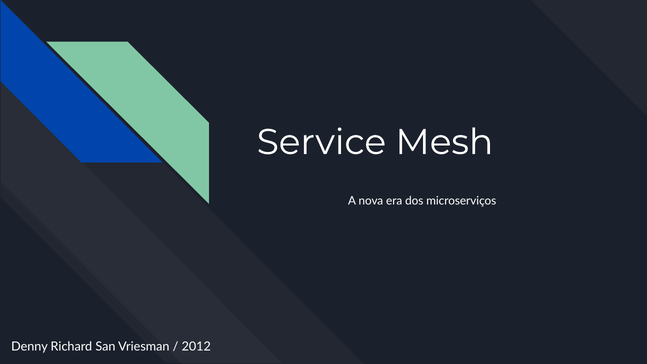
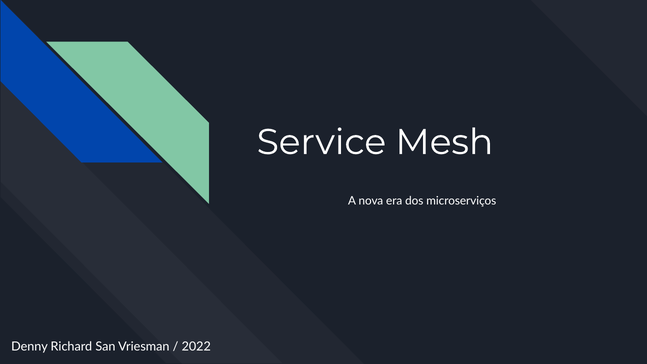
2012: 2012 -> 2022
